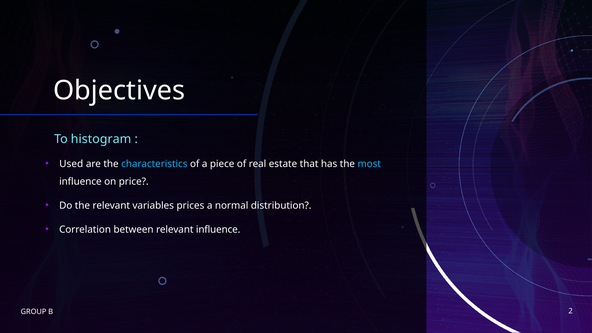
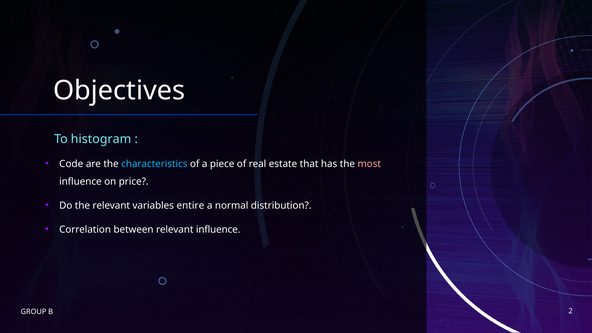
Used: Used -> Code
most colour: light blue -> pink
prices: prices -> entire
